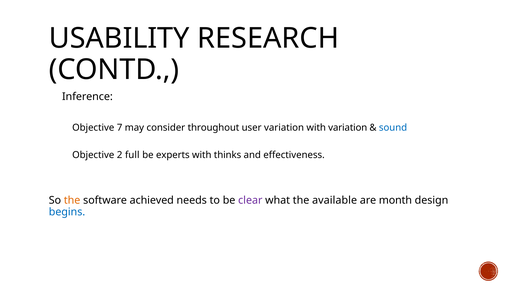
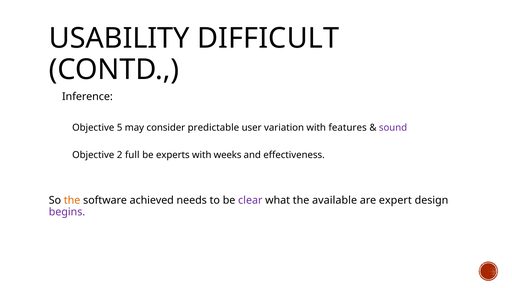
RESEARCH: RESEARCH -> DIFFICULT
7: 7 -> 5
throughout: throughout -> predictable
with variation: variation -> features
sound colour: blue -> purple
thinks: thinks -> weeks
month: month -> expert
begins colour: blue -> purple
